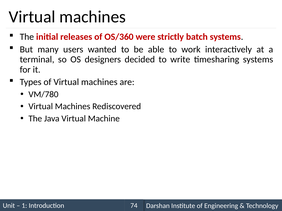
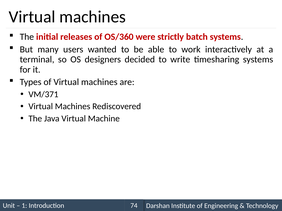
VM/780: VM/780 -> VM/371
